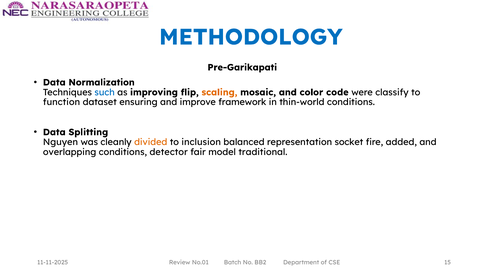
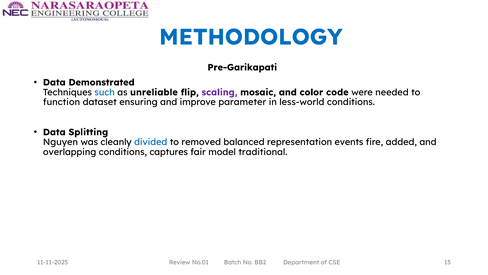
Normalization: Normalization -> Demonstrated
improving: improving -> unreliable
scaling colour: orange -> purple
classify: classify -> needed
framework: framework -> parameter
thin-world: thin-world -> less-world
divided colour: orange -> blue
inclusion: inclusion -> removed
socket: socket -> events
detector: detector -> captures
